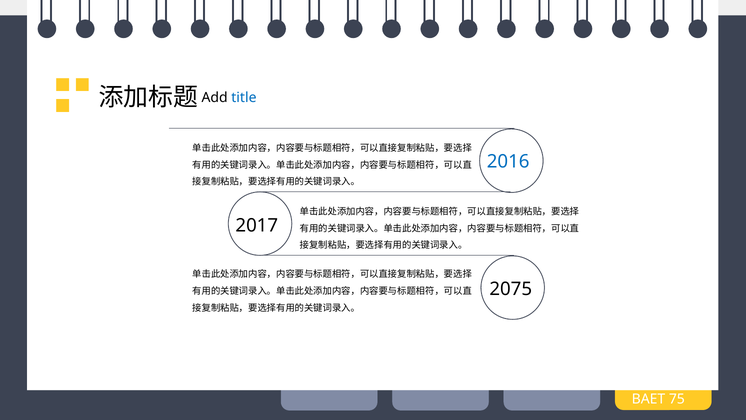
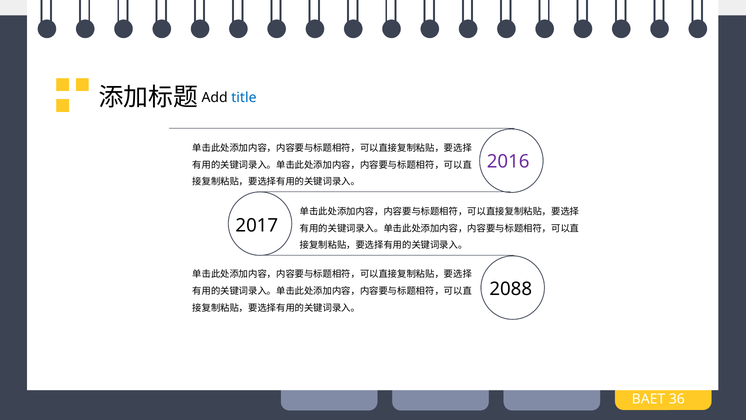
2016 colour: blue -> purple
2075: 2075 -> 2088
75: 75 -> 36
